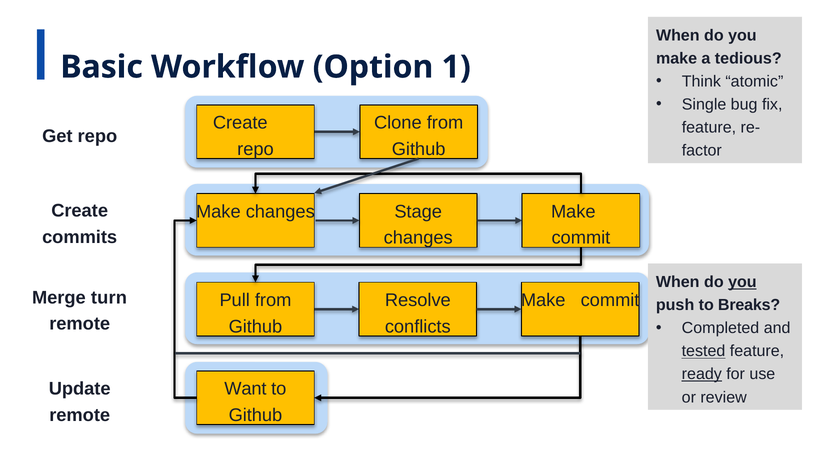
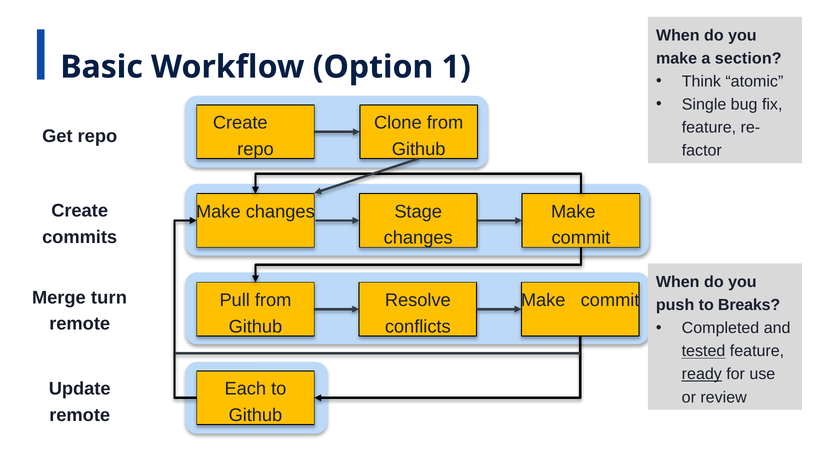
tedious: tedious -> section
you at (742, 282) underline: present -> none
Want: Want -> Each
